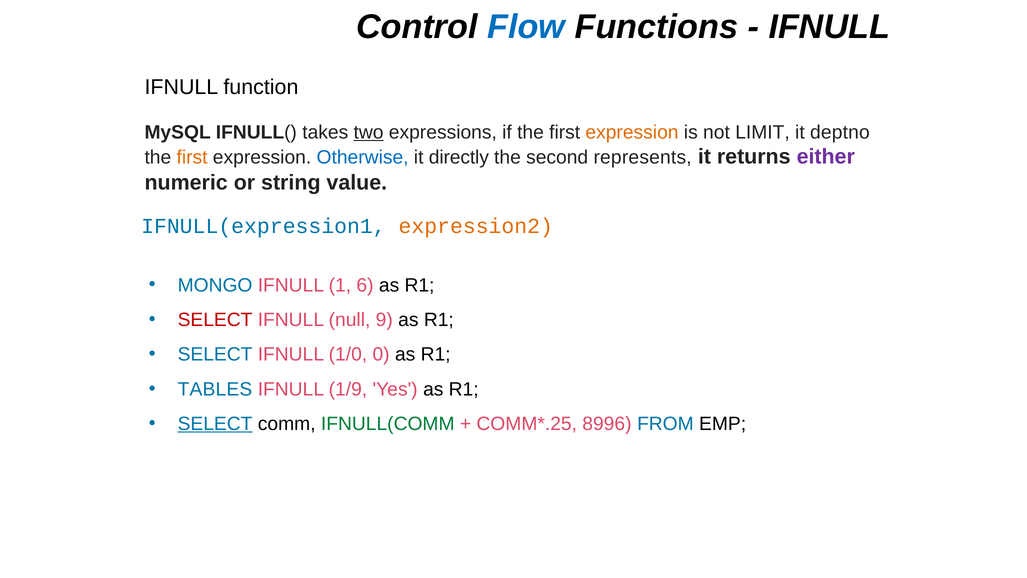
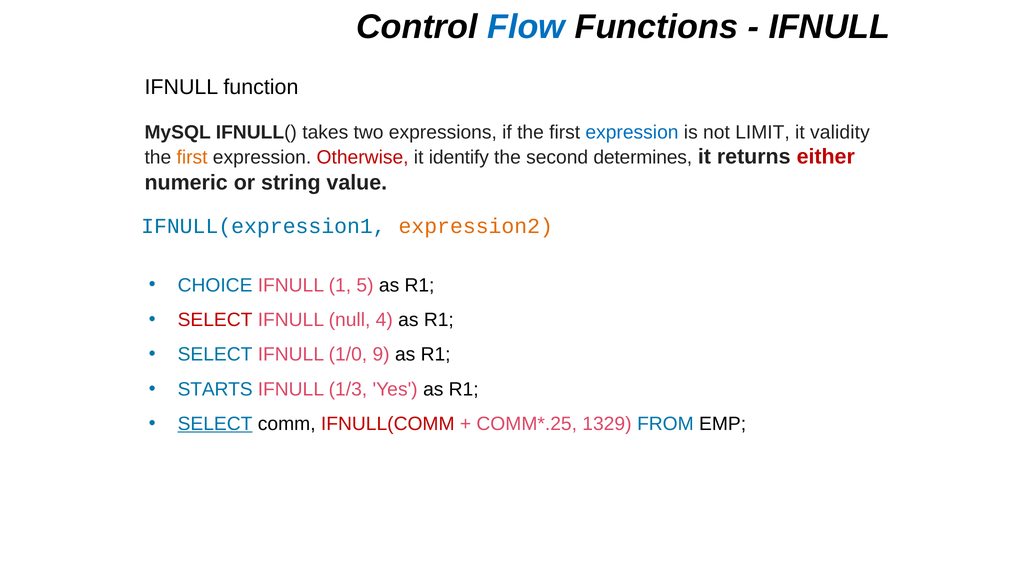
two underline: present -> none
expression at (632, 132) colour: orange -> blue
deptno: deptno -> validity
Otherwise colour: blue -> red
directly: directly -> identify
represents: represents -> determines
either colour: purple -> red
MONGO: MONGO -> CHOICE
6: 6 -> 5
9: 9 -> 4
0: 0 -> 9
TABLES: TABLES -> STARTS
1/9: 1/9 -> 1/3
IFNULL(COMM colour: green -> red
8996: 8996 -> 1329
